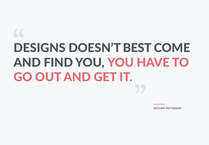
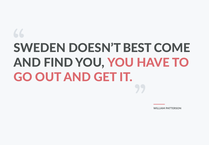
DESIGNS: DESIGNS -> SWEDEN
